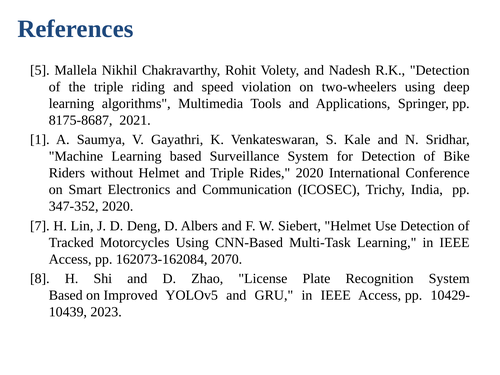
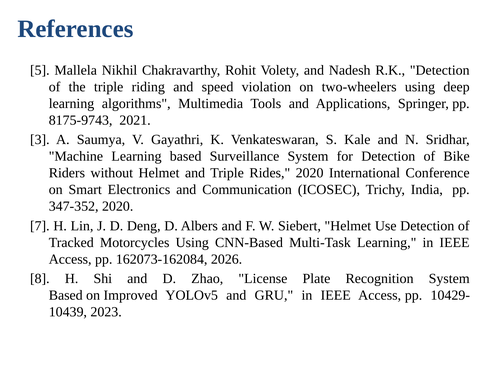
8175-8687: 8175-8687 -> 8175-9743
1: 1 -> 3
2070: 2070 -> 2026
